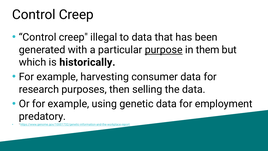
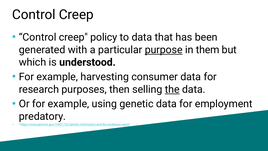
illegal: illegal -> policy
historically: historically -> understood
the underline: none -> present
